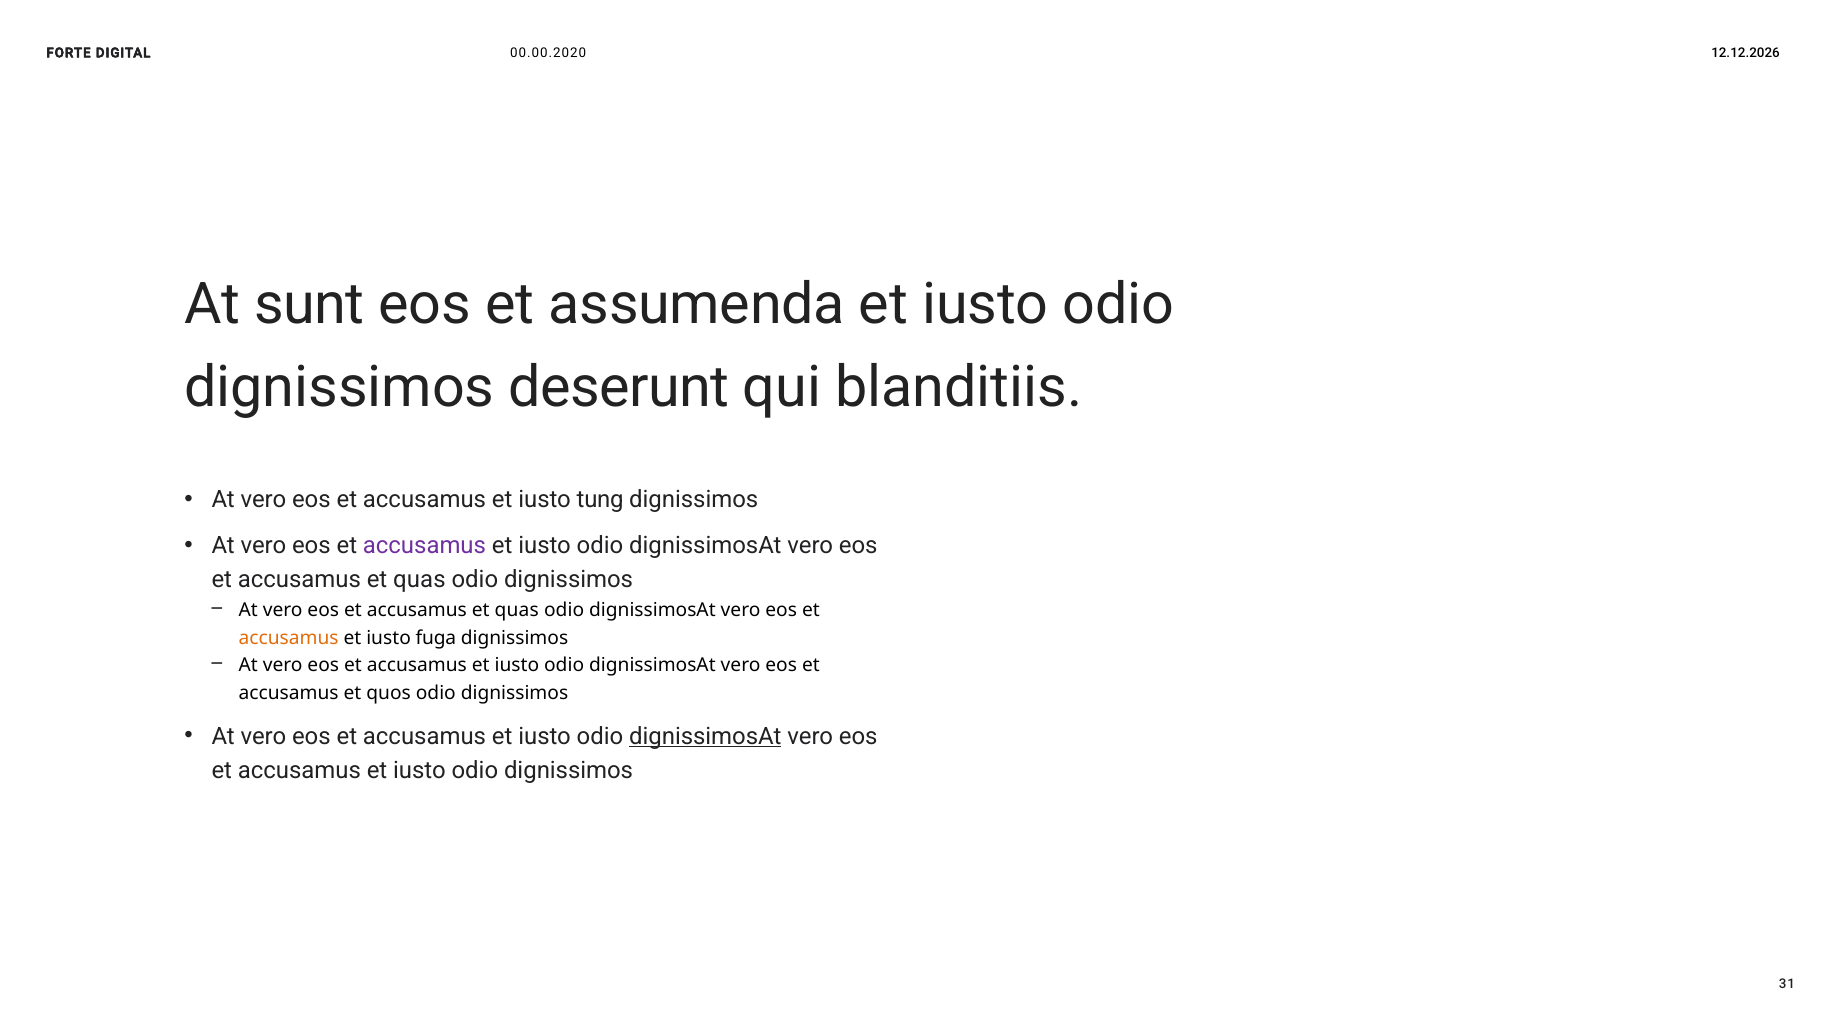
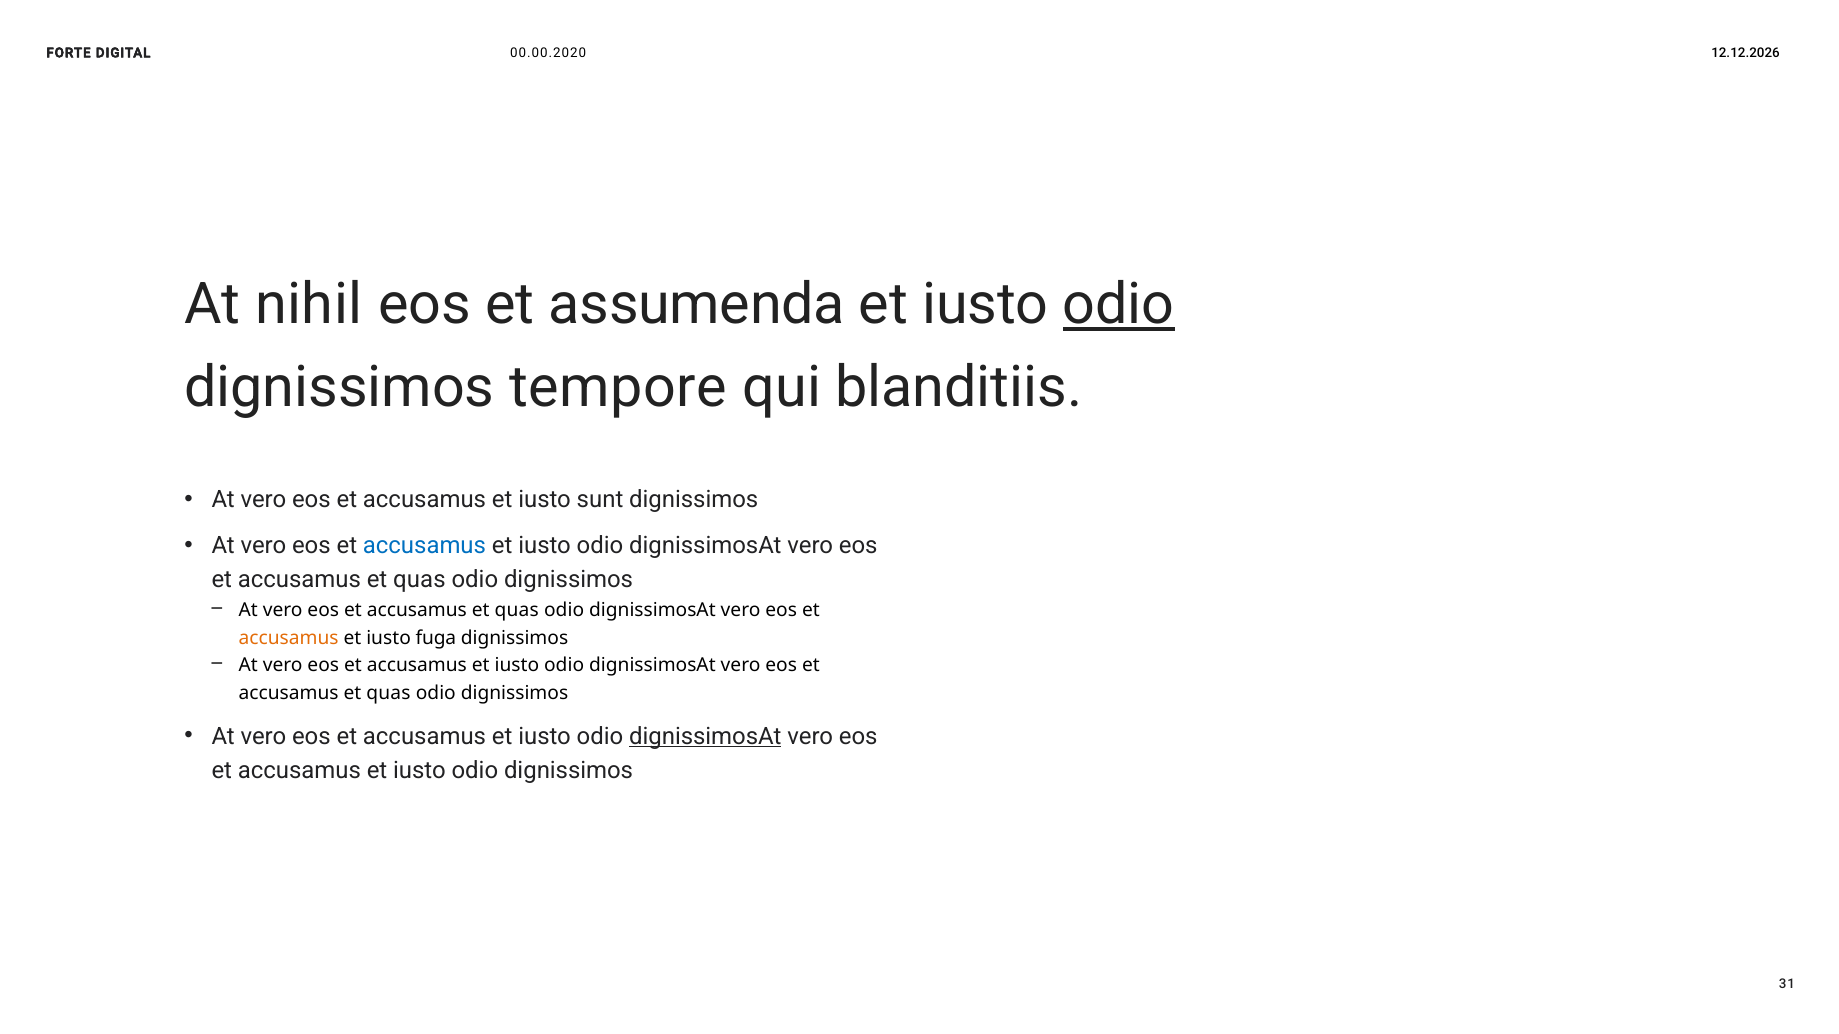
sunt: sunt -> nihil
odio at (1119, 304) underline: none -> present
deserunt: deserunt -> tempore
tung: tung -> sunt
accusamus at (424, 546) colour: purple -> blue
quos at (389, 693): quos -> quas
